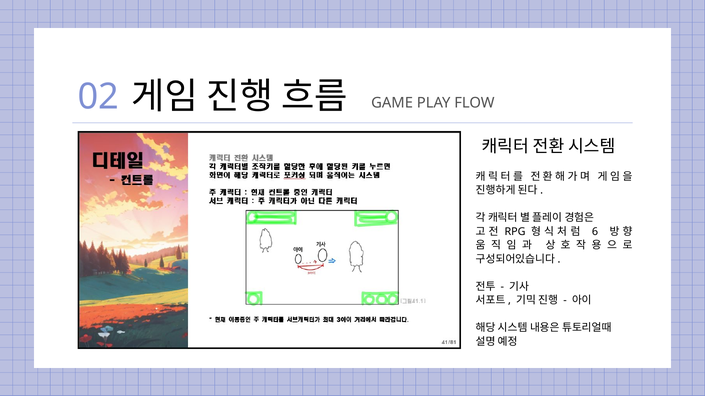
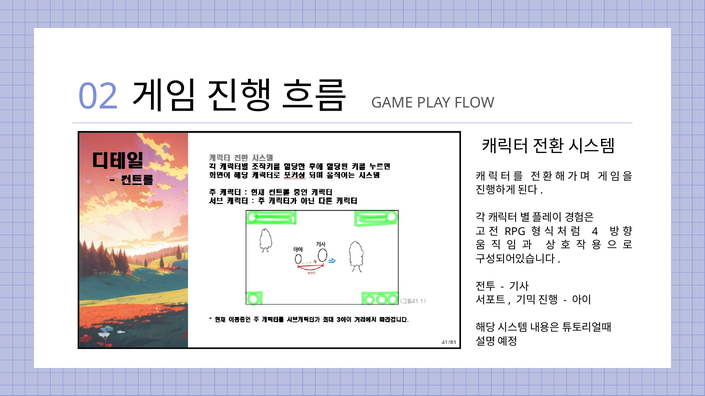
6: 6 -> 4
